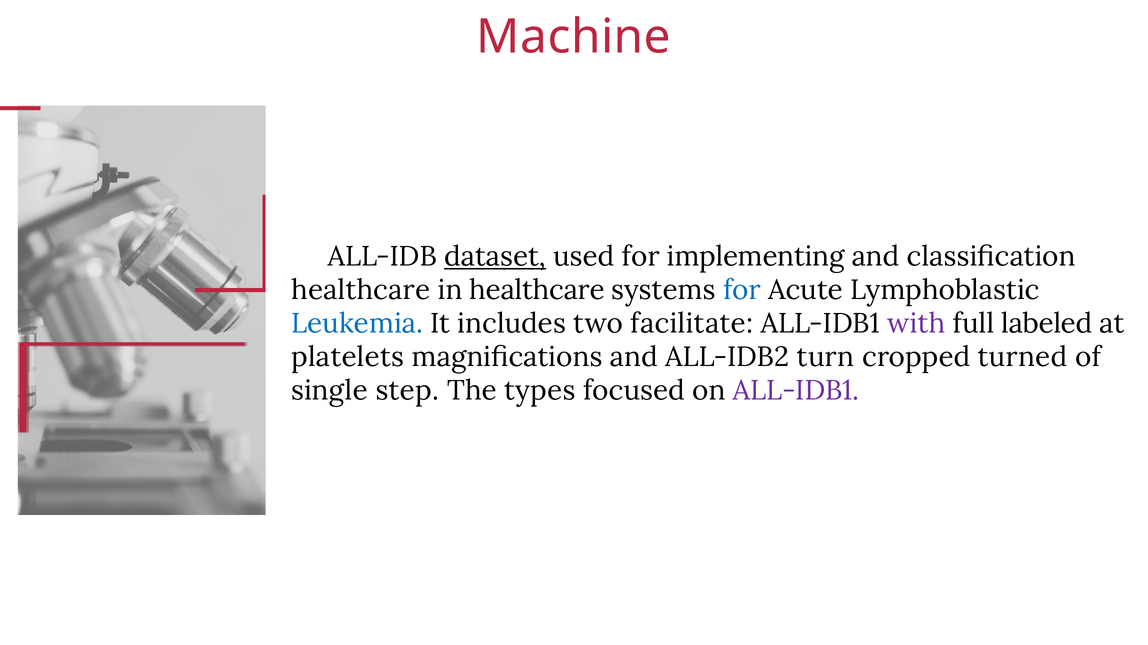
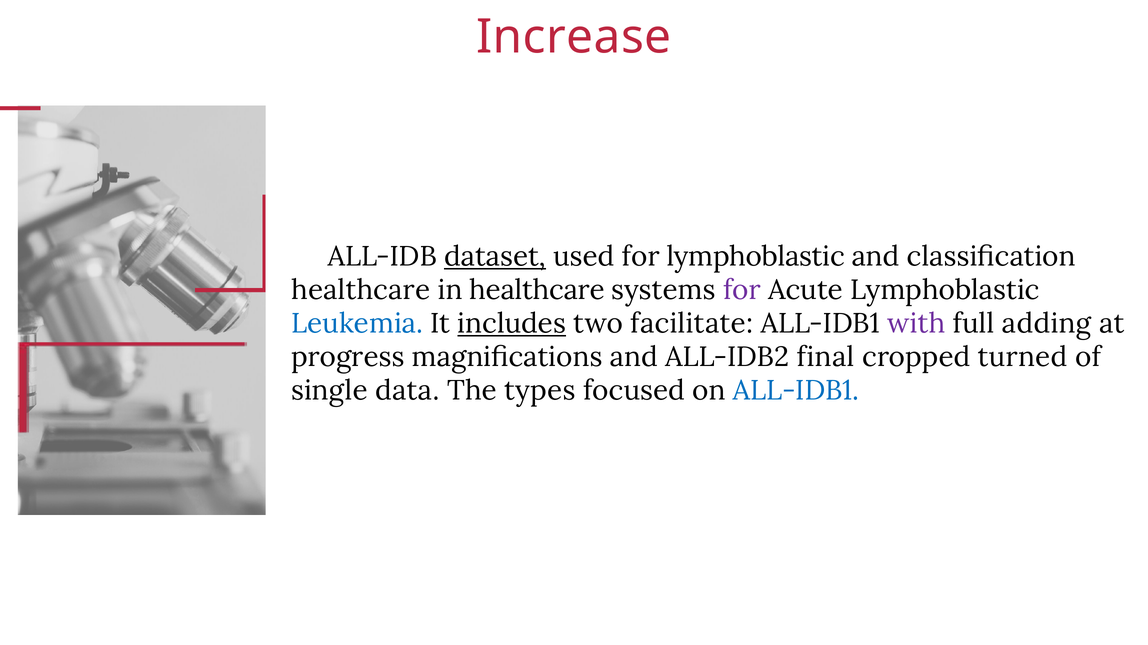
Machine: Machine -> Increase
for implementing: implementing -> lymphoblastic
for at (742, 291) colour: blue -> purple
includes underline: none -> present
labeled: labeled -> adding
platelets: platelets -> progress
turn: turn -> final
step: step -> data
ALL-IDB1 at (796, 391) colour: purple -> blue
